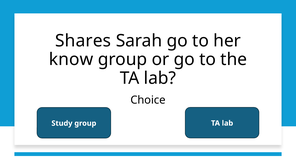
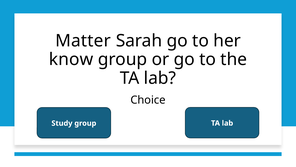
Shares: Shares -> Matter
